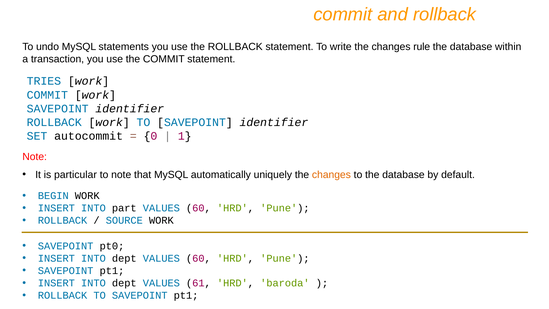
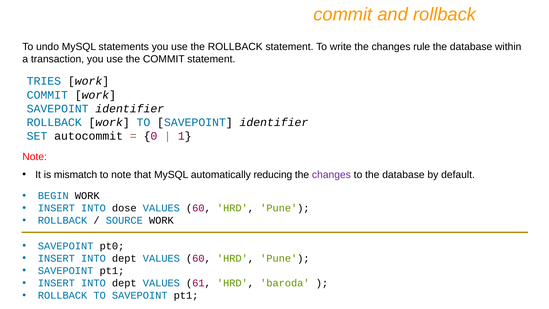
particular: particular -> mismatch
uniquely: uniquely -> reducing
changes at (331, 175) colour: orange -> purple
part: part -> dose
